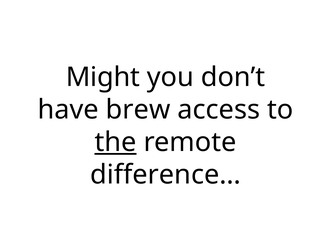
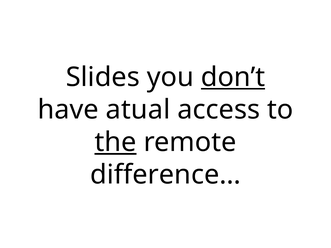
Might: Might -> Slides
don’t underline: none -> present
brew: brew -> atual
